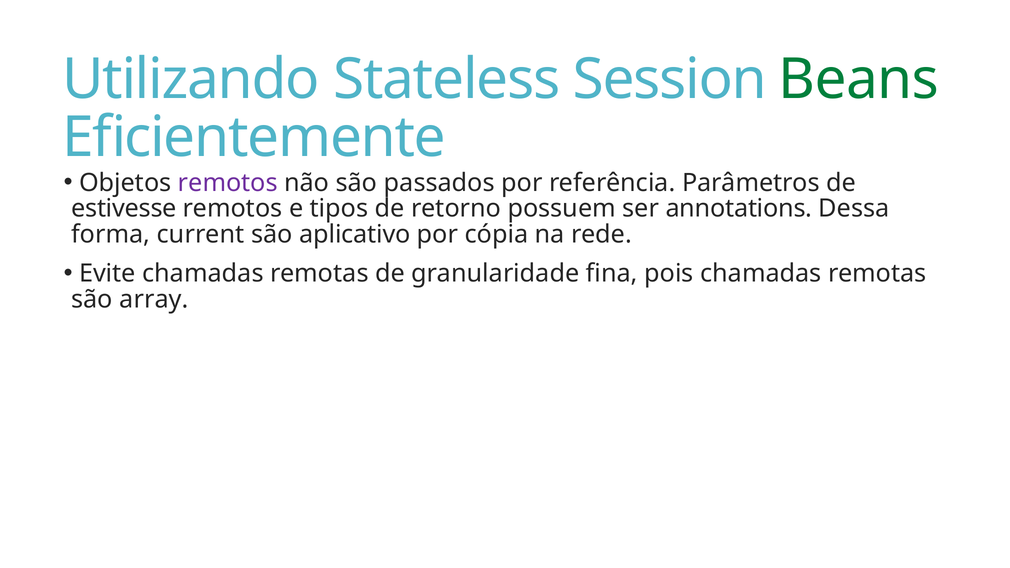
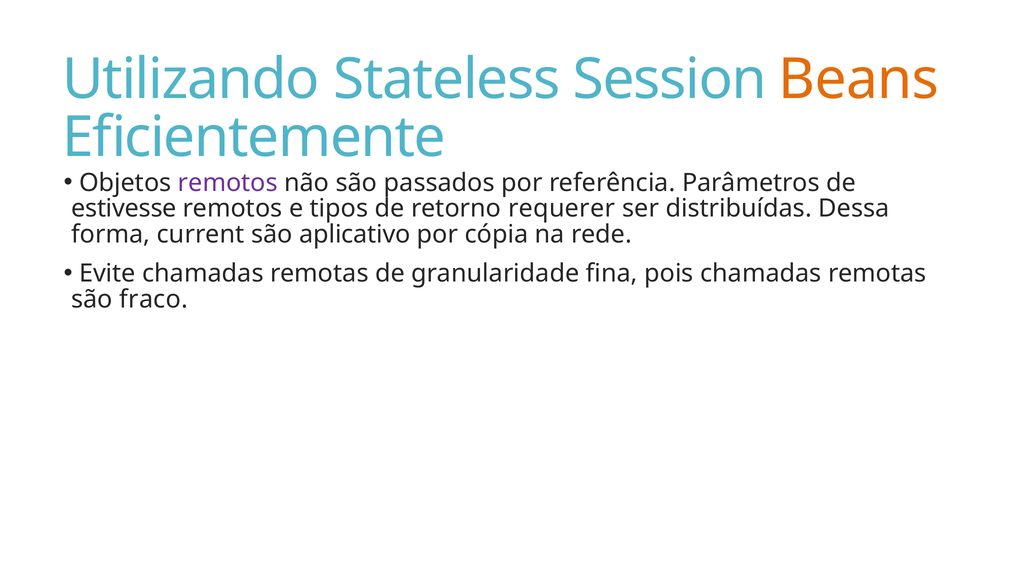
Beans colour: green -> orange
possuem: possuem -> requerer
annotations: annotations -> distribuídas
array: array -> fraco
